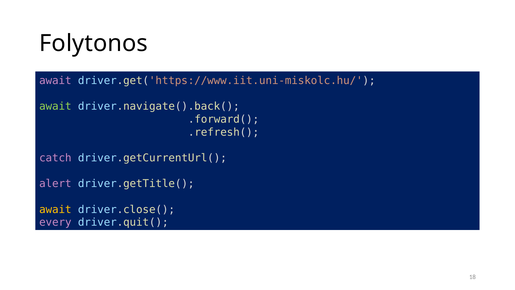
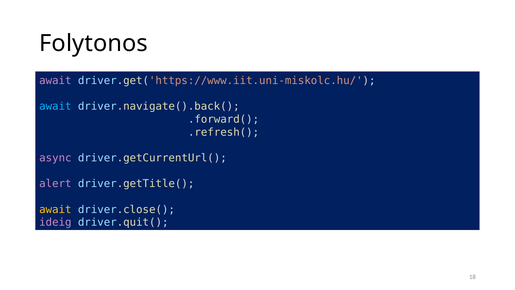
await at (55, 106) colour: light green -> light blue
catch: catch -> async
every: every -> ideig
